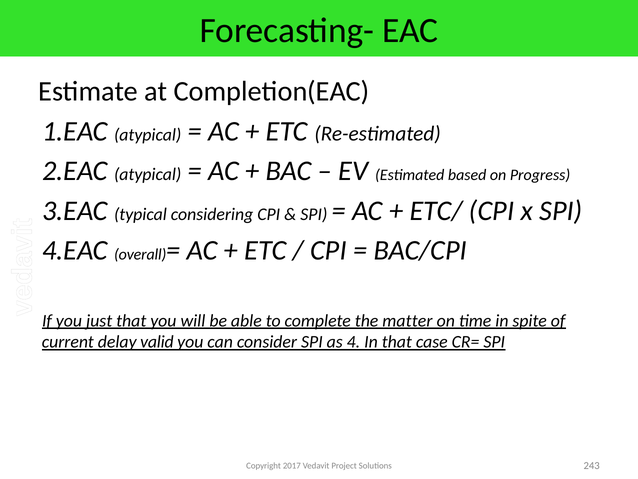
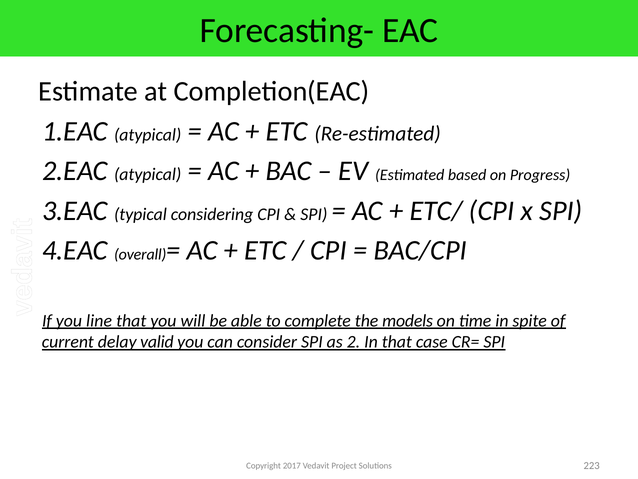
just: just -> line
matter: matter -> models
4: 4 -> 2
243: 243 -> 223
